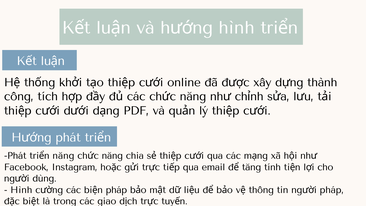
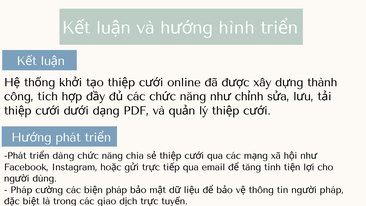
năng at (63, 156): năng -> dàng
Hình at (21, 190): Hình -> Pháp
